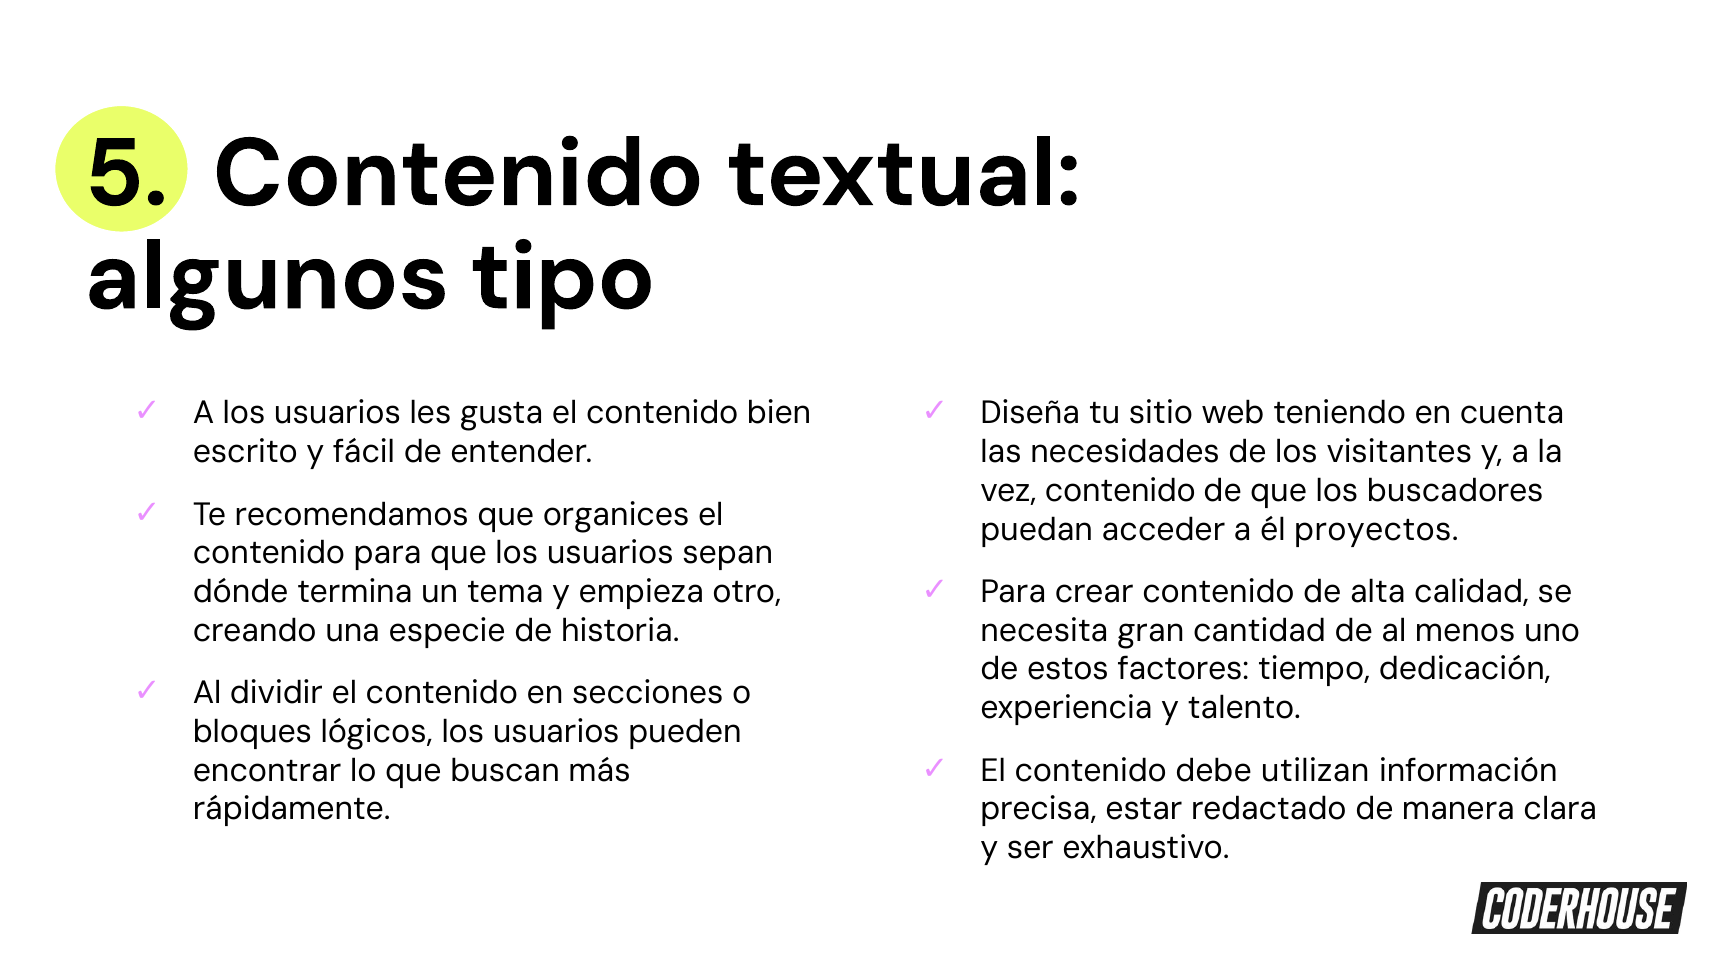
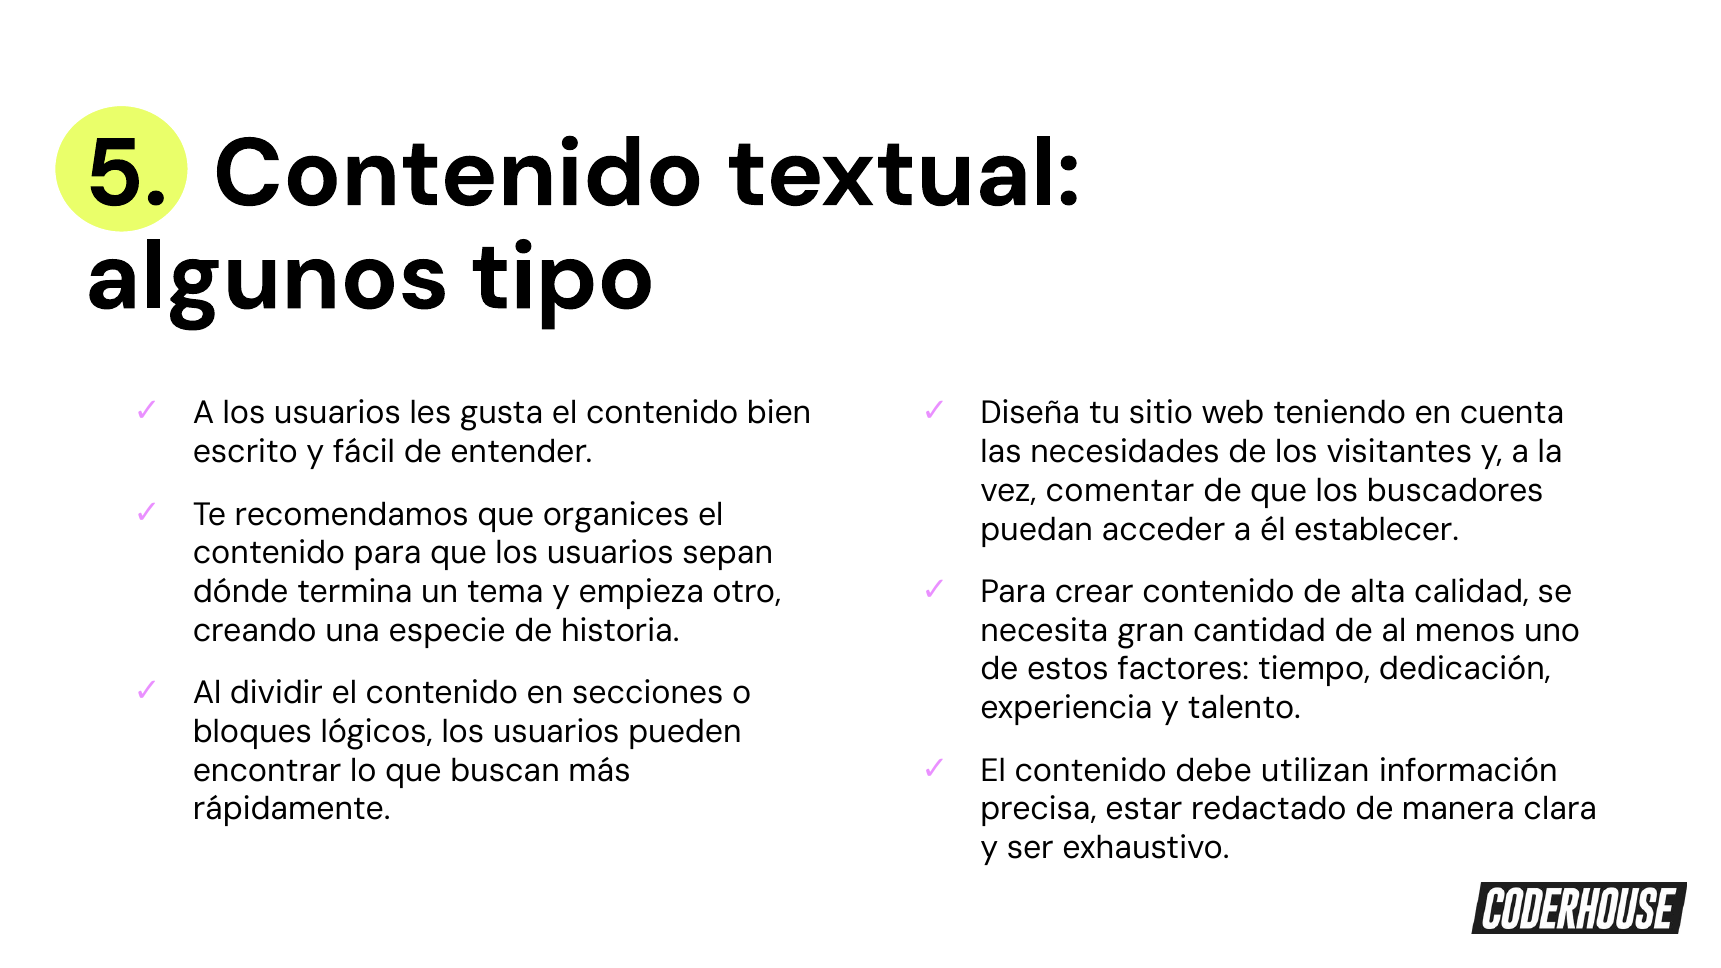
vez contenido: contenido -> comentar
proyectos: proyectos -> establecer
